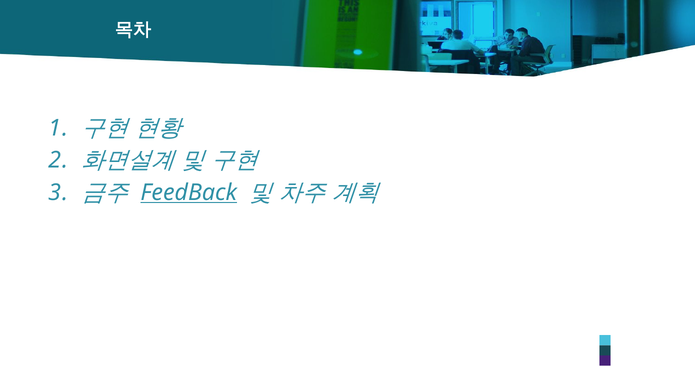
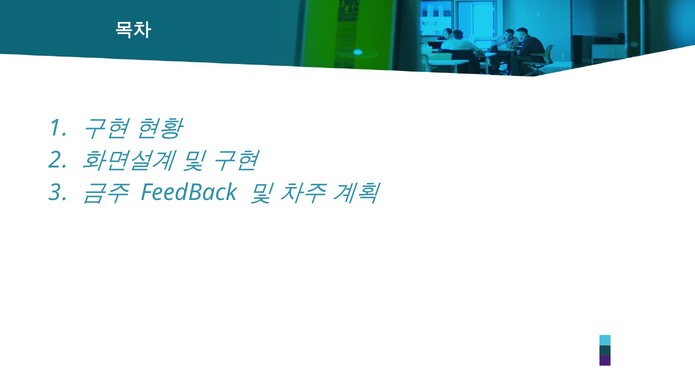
FeedBack underline: present -> none
